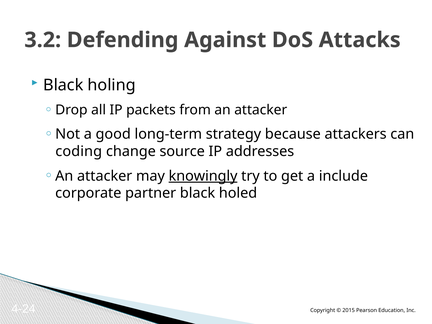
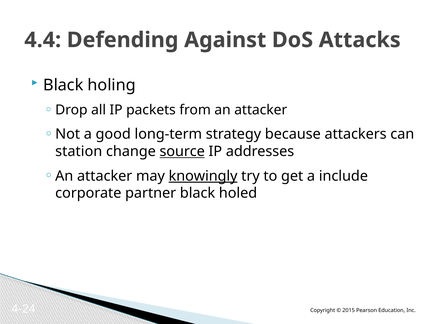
3.2: 3.2 -> 4.4
coding: coding -> station
source underline: none -> present
